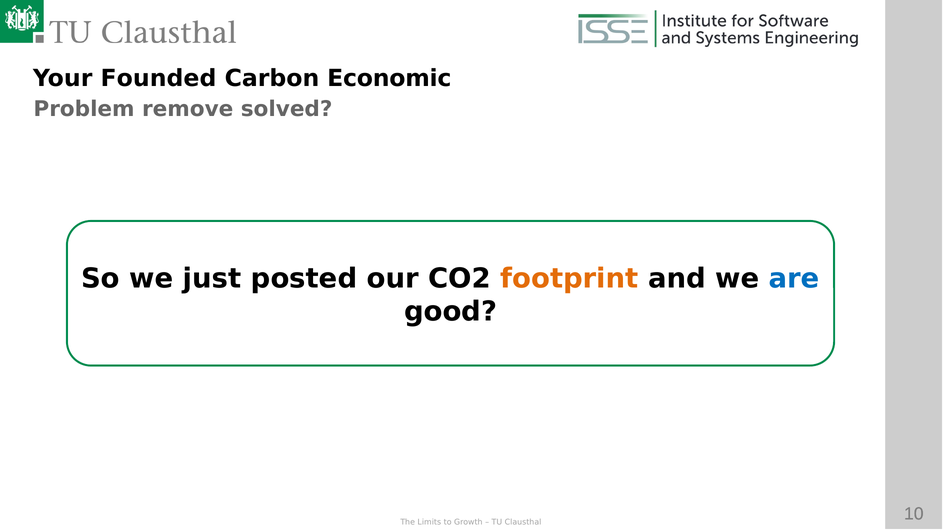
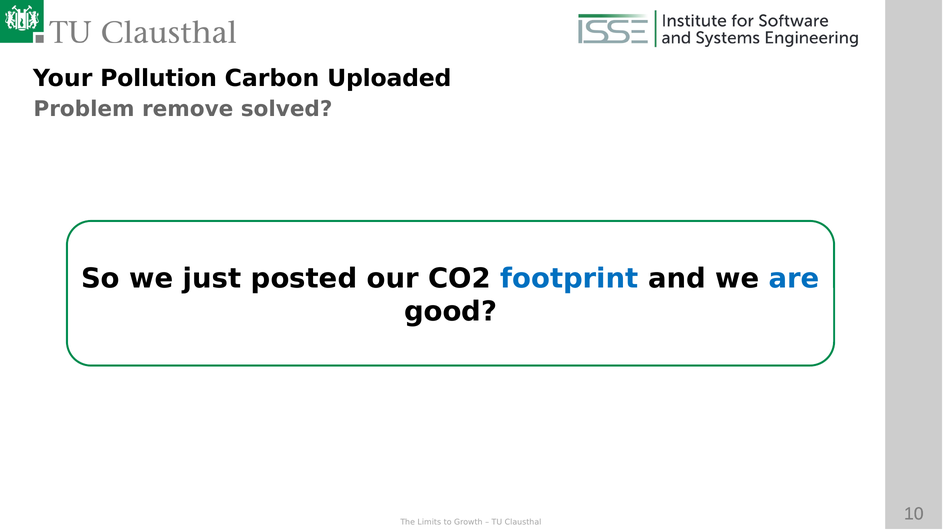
Founded: Founded -> Pollution
Economic: Economic -> Uploaded
footprint colour: orange -> blue
